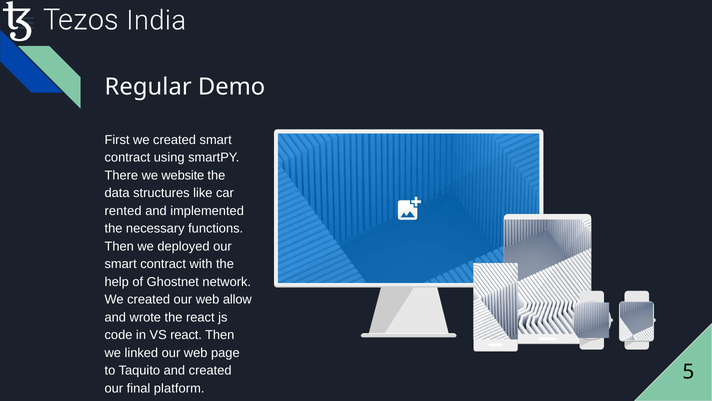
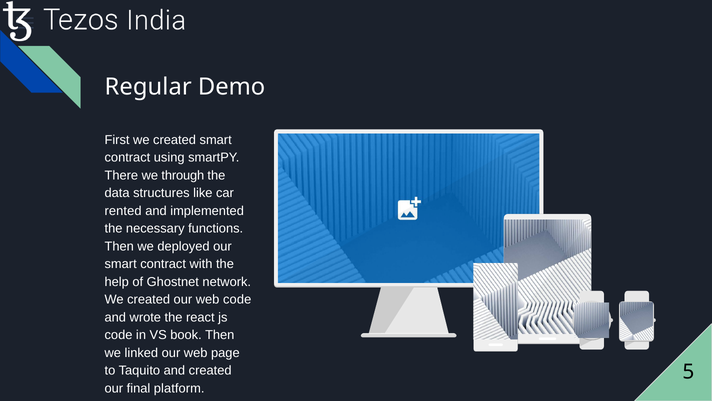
website: website -> through
web allow: allow -> code
VS react: react -> book
